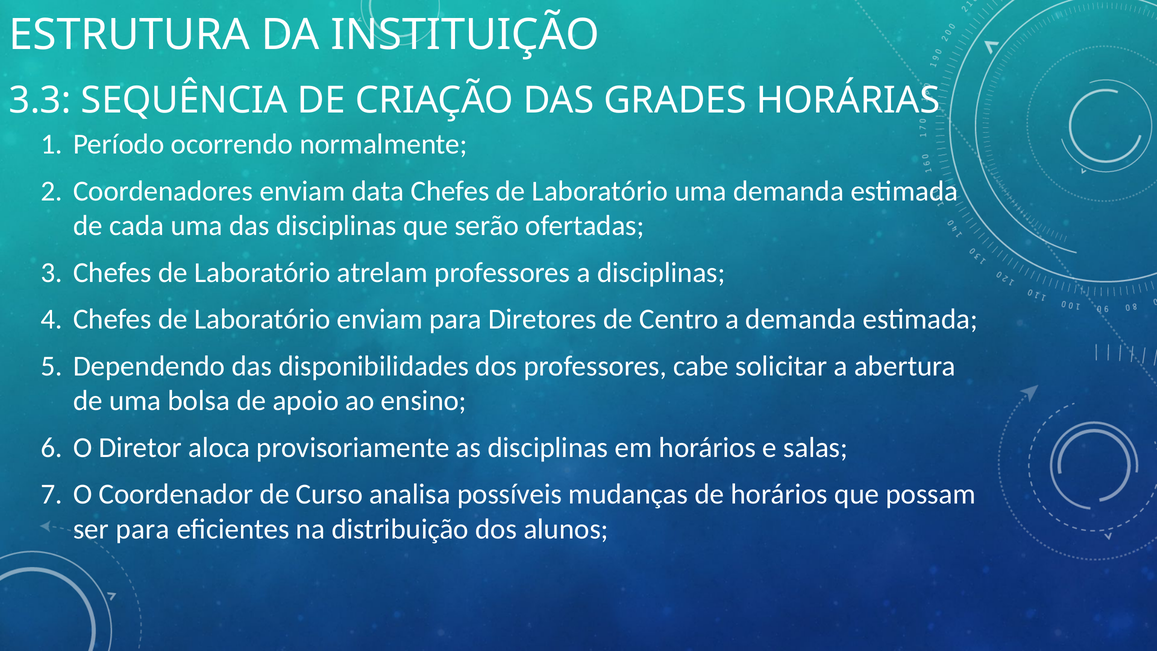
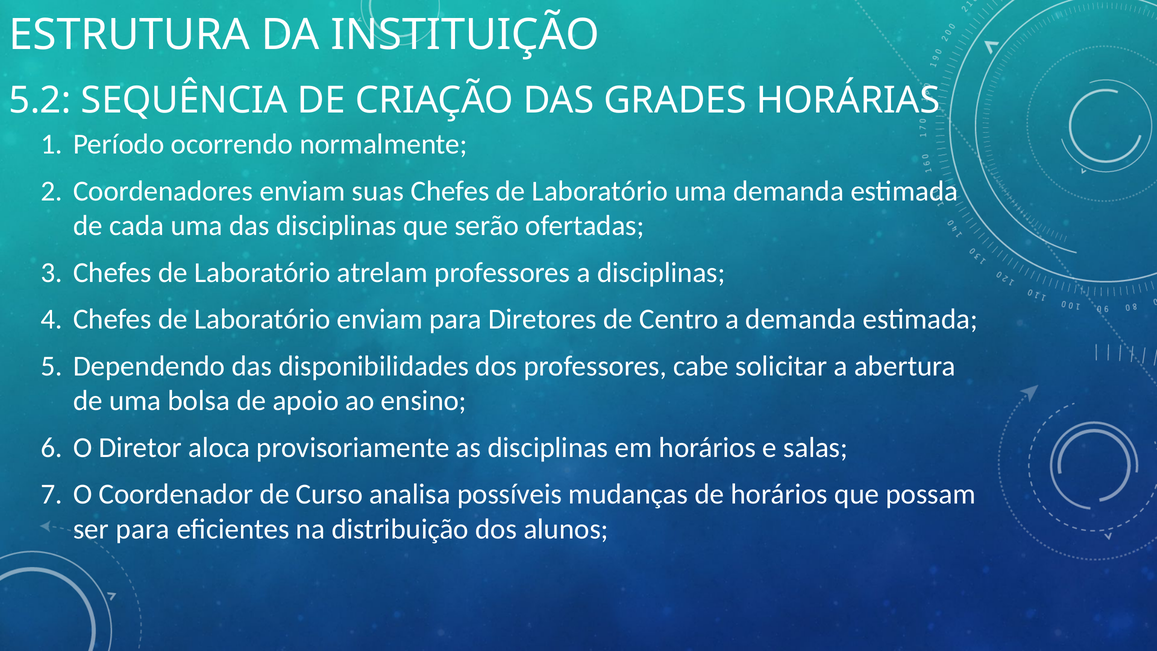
3.3: 3.3 -> 5.2
data: data -> suas
